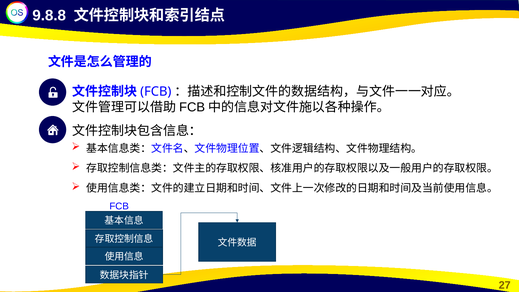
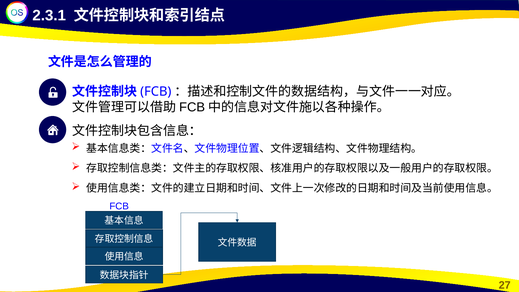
9.8.8: 9.8.8 -> 2.3.1
